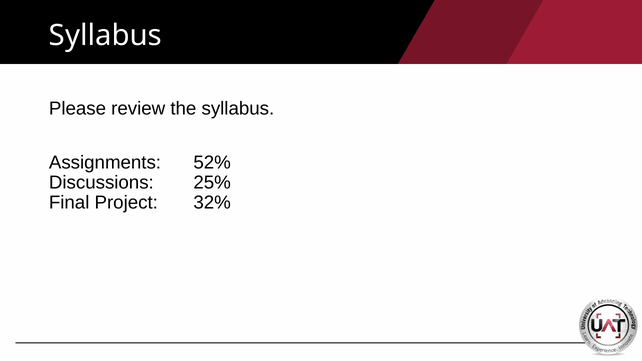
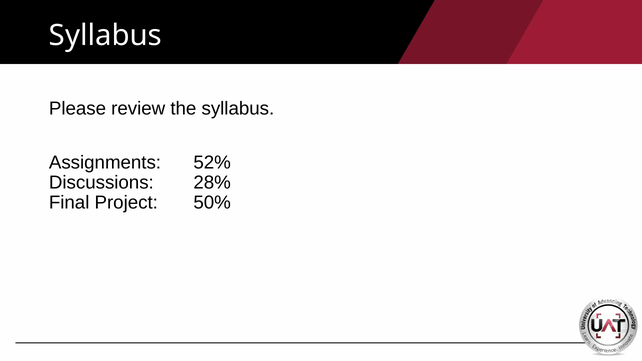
25%: 25% -> 28%
32%: 32% -> 50%
